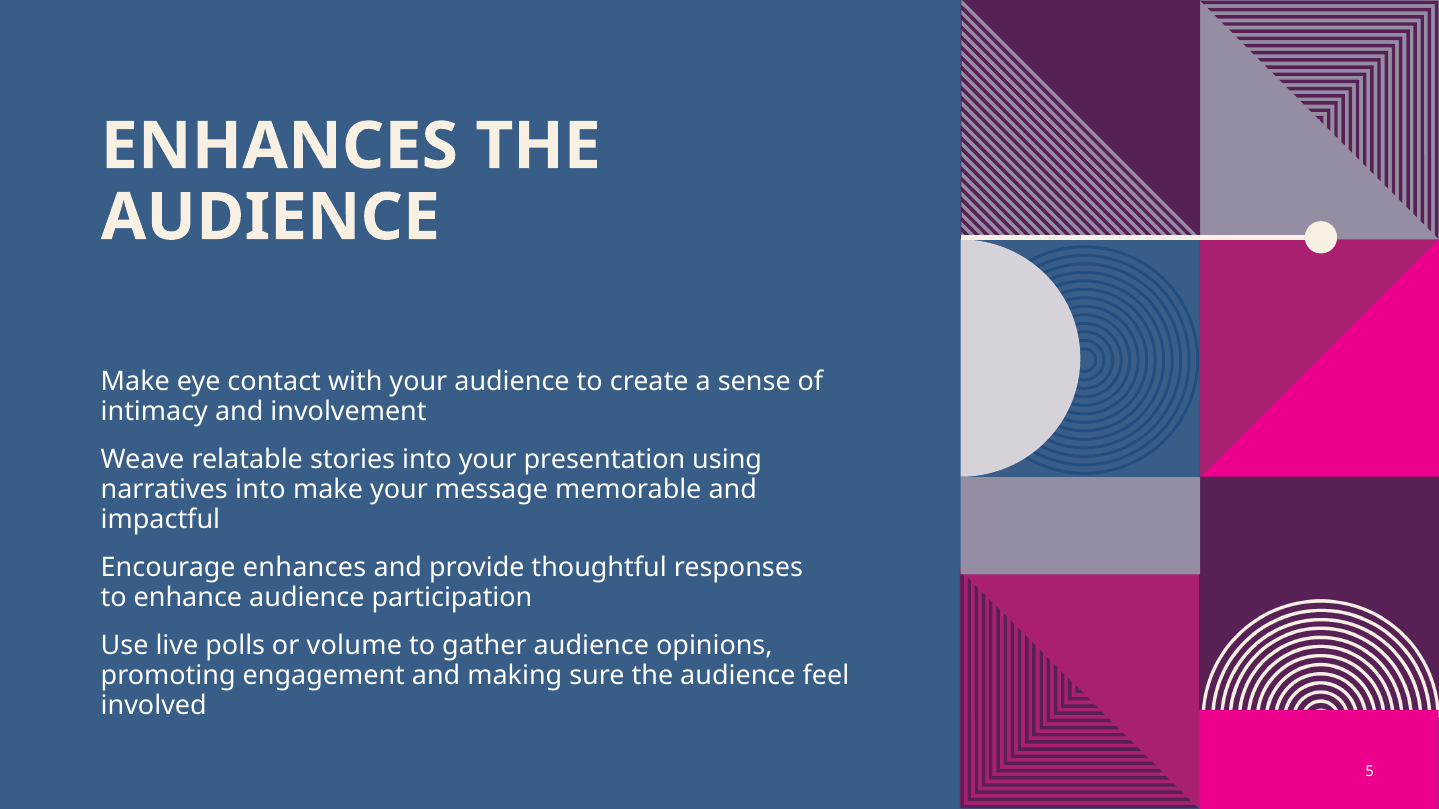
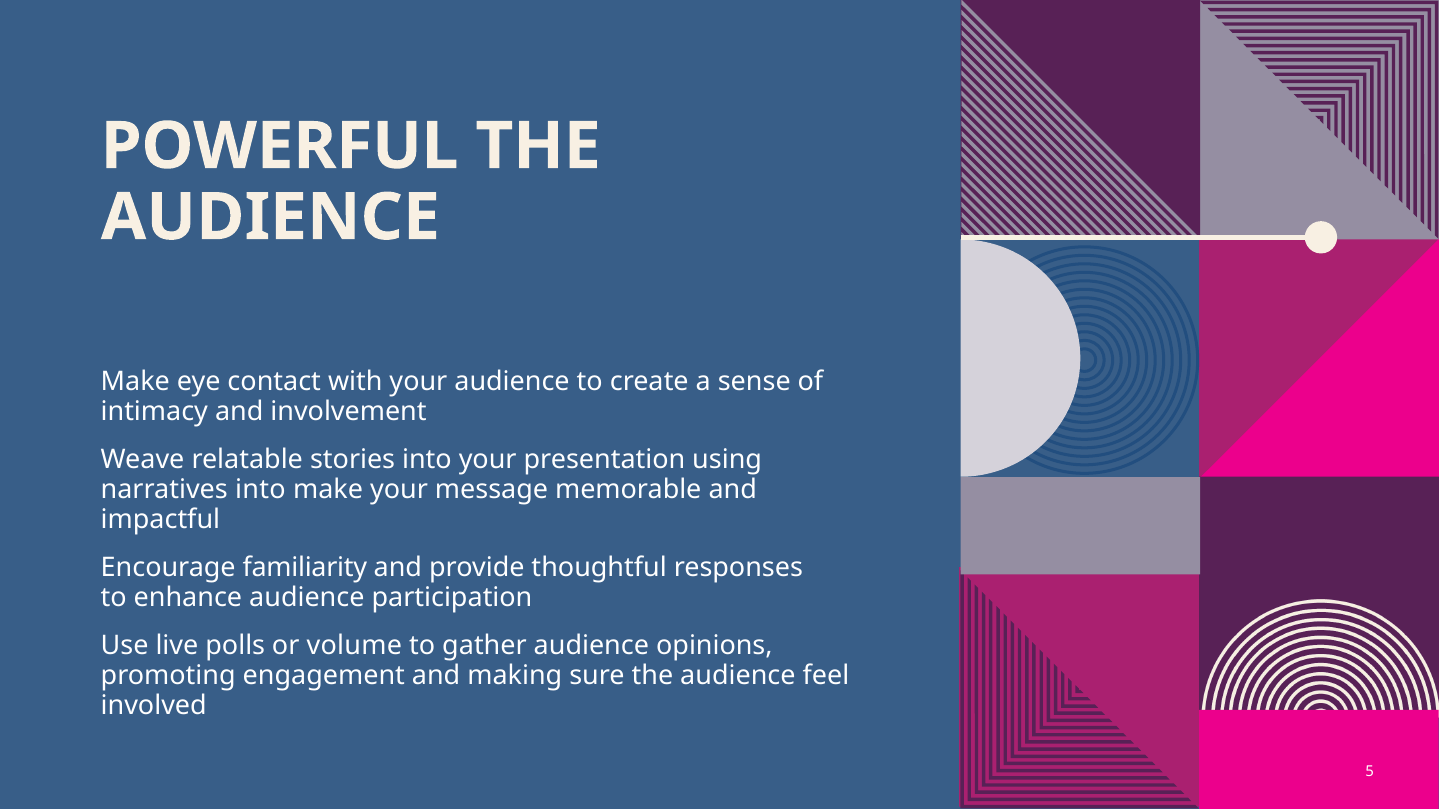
ENHANCES at (279, 146): ENHANCES -> POWERFUL
Encourage enhances: enhances -> familiarity
